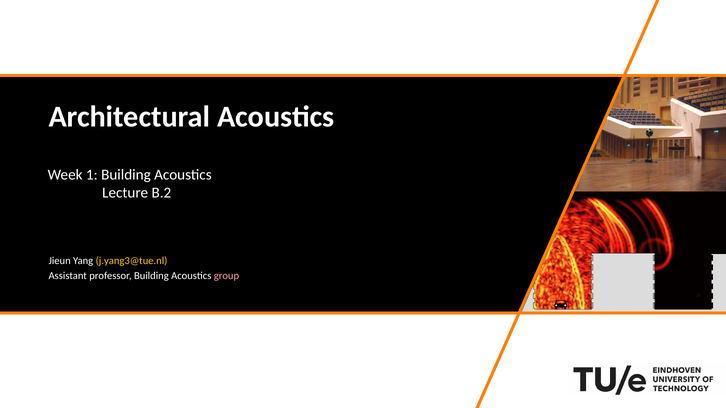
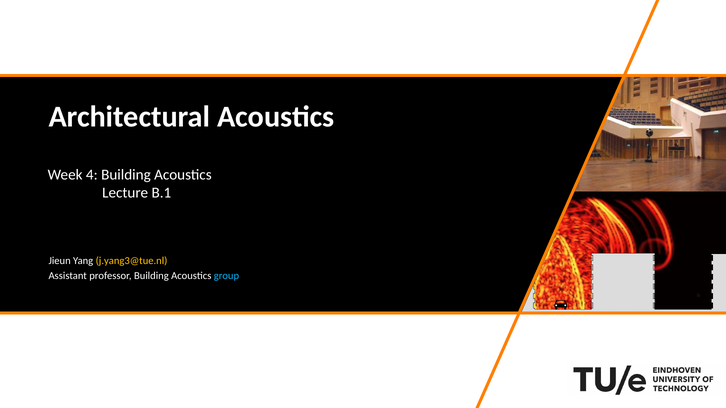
1: 1 -> 4
B.2: B.2 -> B.1
group colour: pink -> light blue
